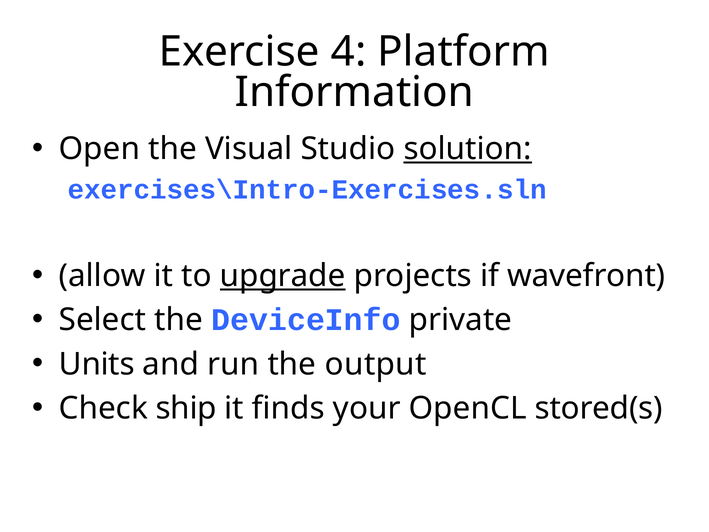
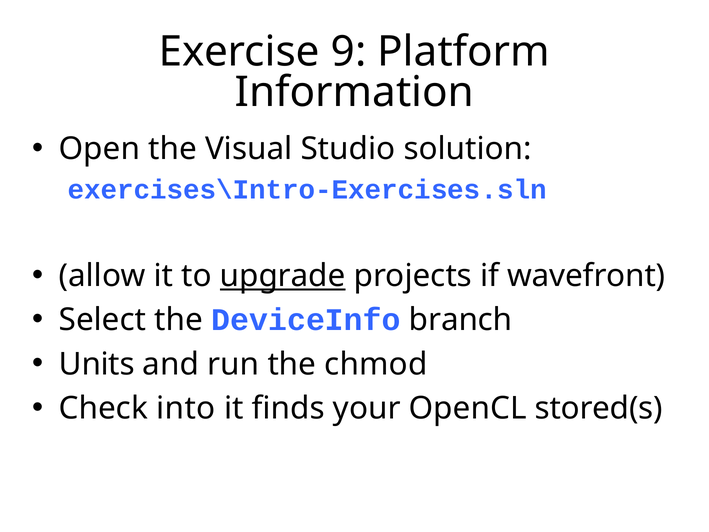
4: 4 -> 9
solution underline: present -> none
private: private -> branch
output: output -> chmod
ship: ship -> into
